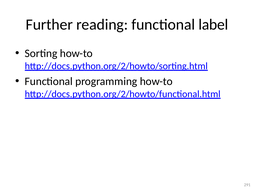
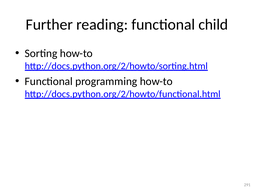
label: label -> child
